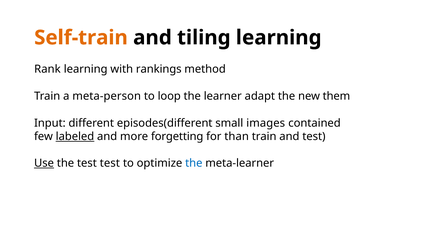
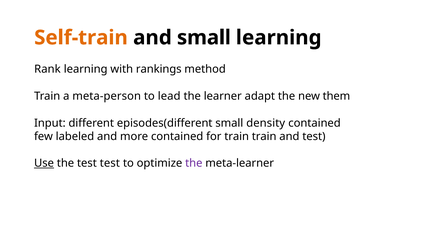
and tiling: tiling -> small
loop: loop -> lead
images: images -> density
labeled underline: present -> none
more forgetting: forgetting -> contained
for than: than -> train
the at (194, 163) colour: blue -> purple
